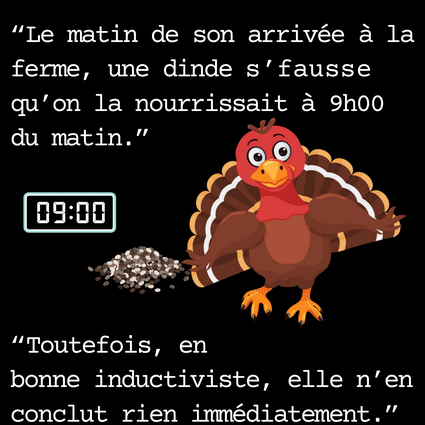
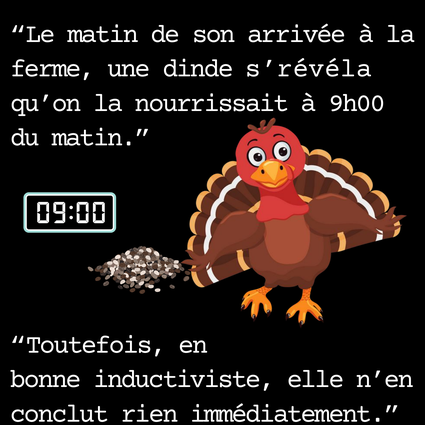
s’fausse: s’fausse -> s’révéla
